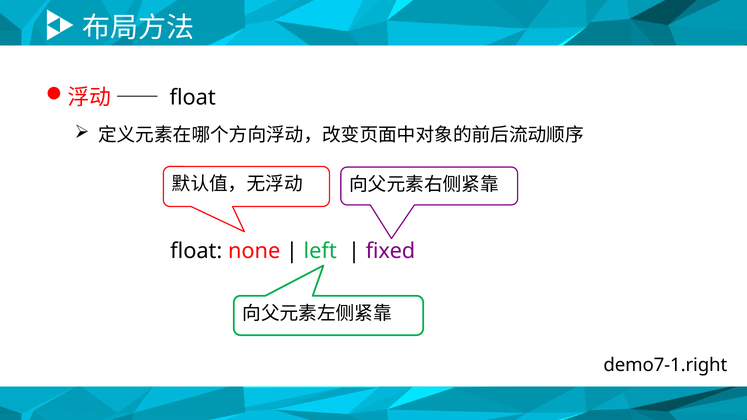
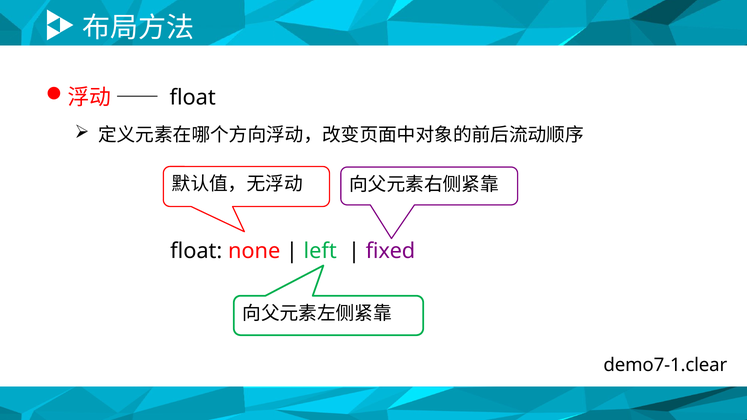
demo7-1.right: demo7-1.right -> demo7-1.clear
